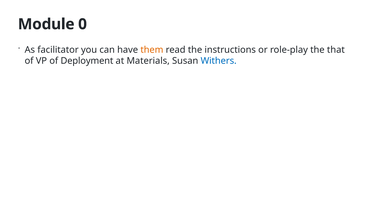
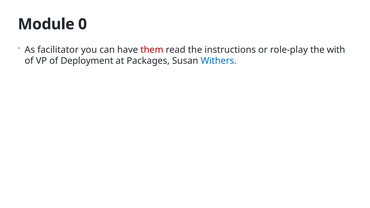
them colour: orange -> red
that: that -> with
Materials: Materials -> Packages
